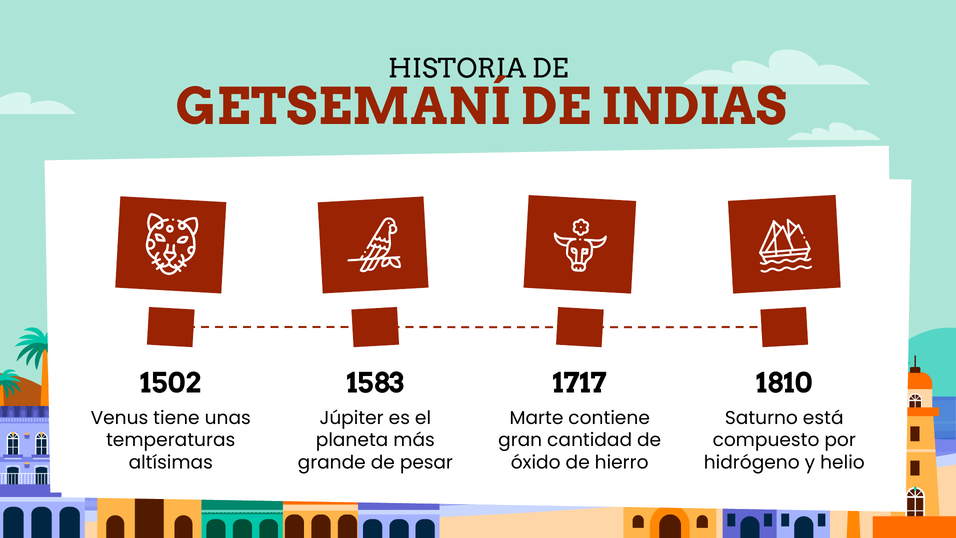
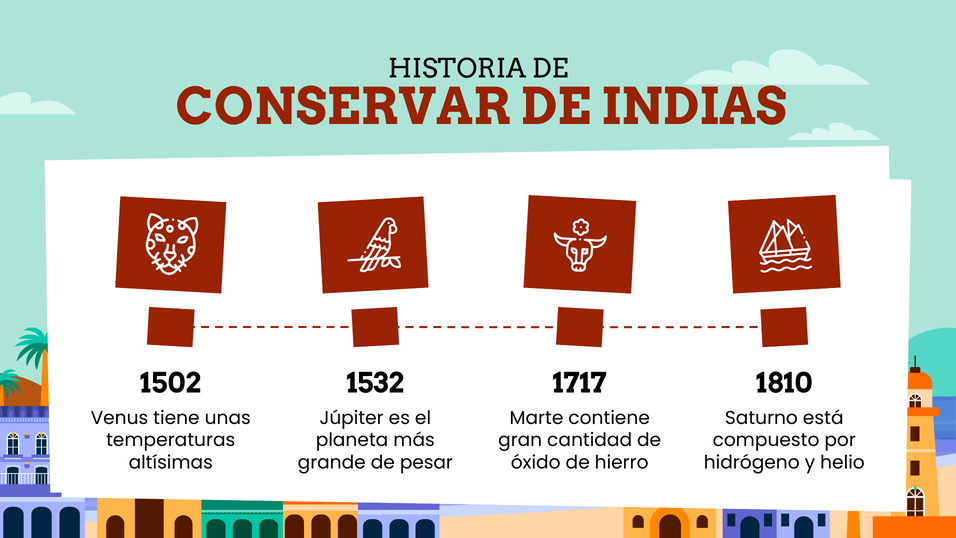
GETSEMANÍ: GETSEMANÍ -> CONSERVAR
1583: 1583 -> 1532
